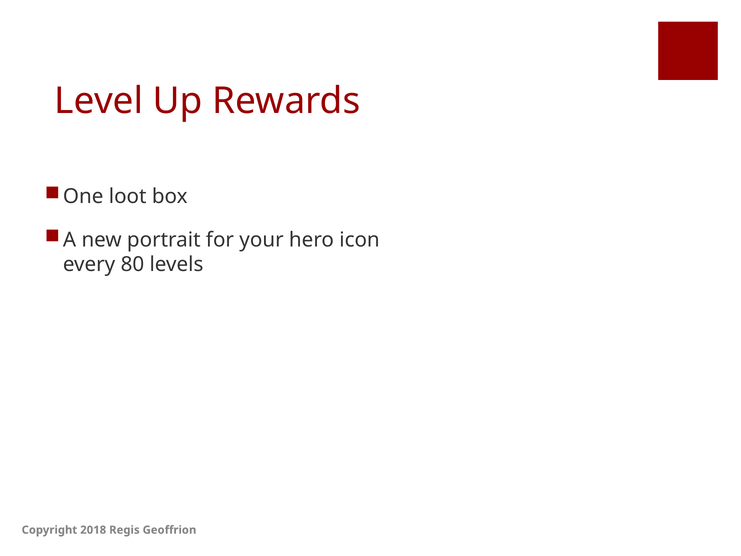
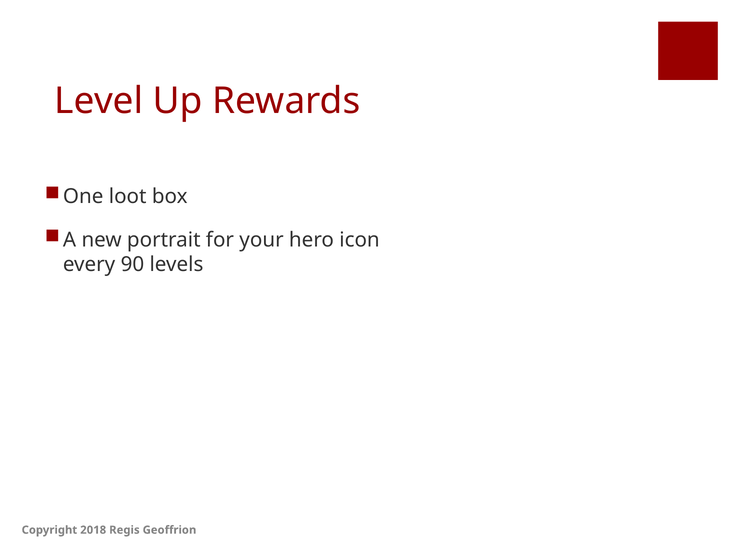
80: 80 -> 90
